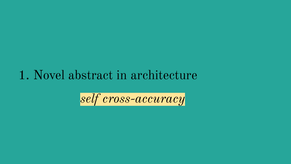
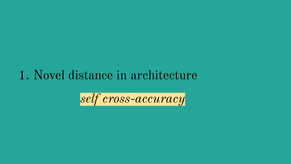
abstract: abstract -> distance
